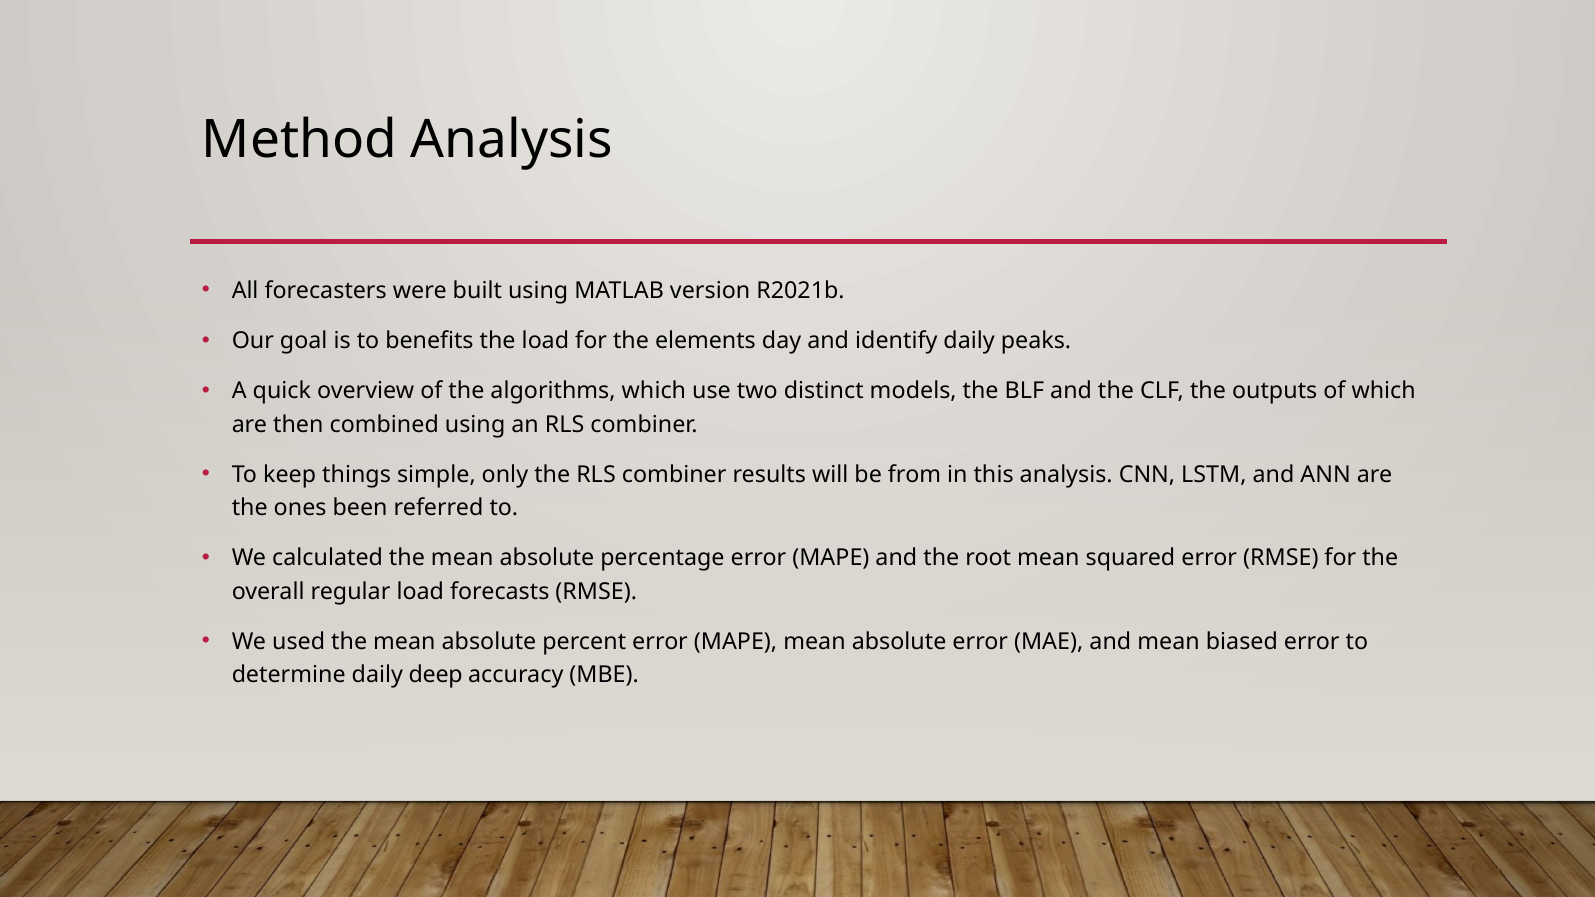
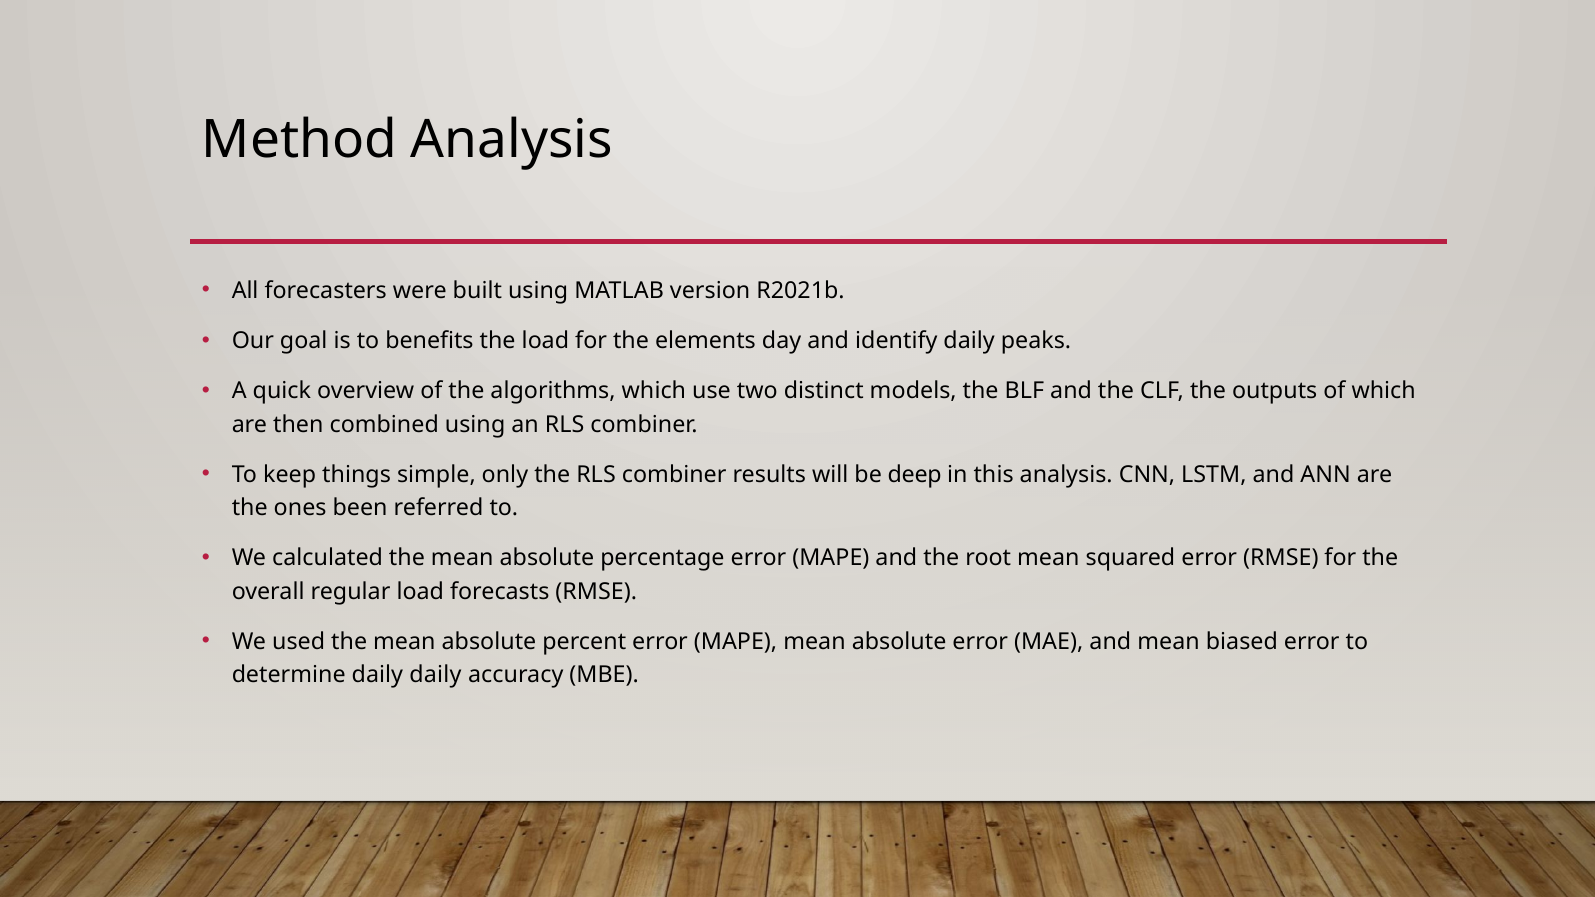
from: from -> deep
daily deep: deep -> daily
